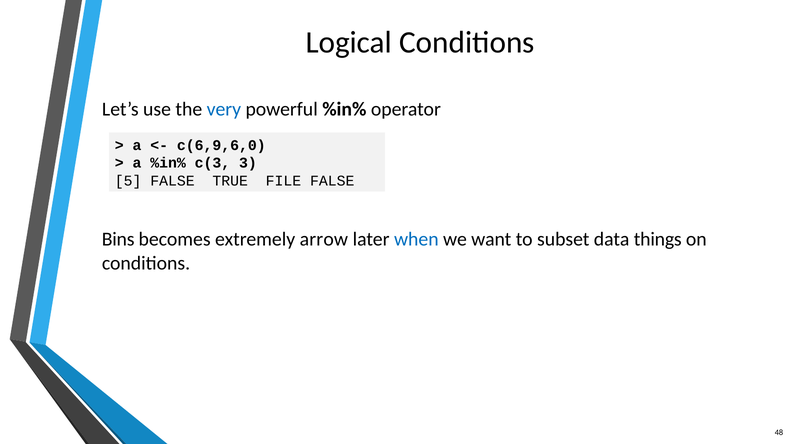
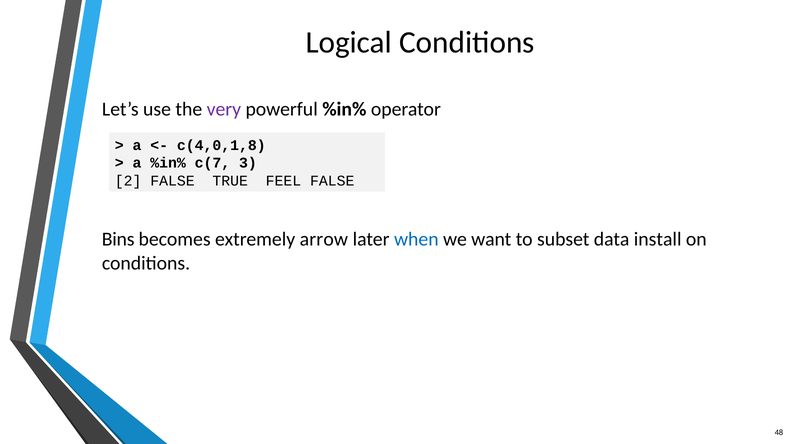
very colour: blue -> purple
c(6,9,6,0: c(6,9,6,0 -> c(4,0,1,8
c(3: c(3 -> c(7
5: 5 -> 2
FILE: FILE -> FEEL
things: things -> install
